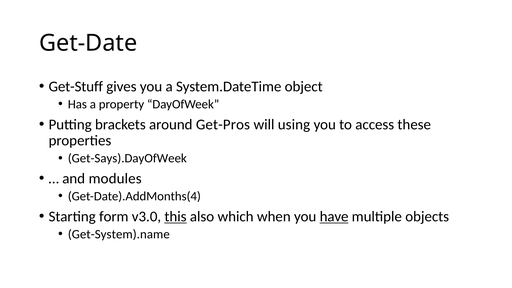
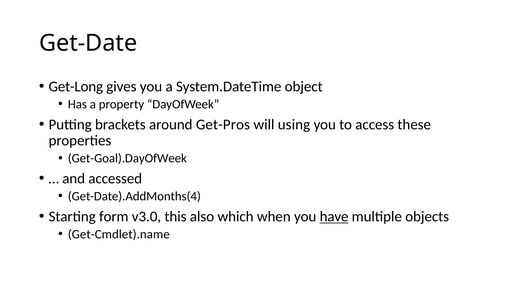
Get-Stuff: Get-Stuff -> Get-Long
Get-Says).DayOfWeek: Get-Says).DayOfWeek -> Get-Goal).DayOfWeek
modules: modules -> accessed
this underline: present -> none
Get-System).name: Get-System).name -> Get-Cmdlet).name
